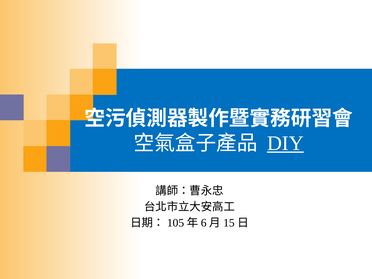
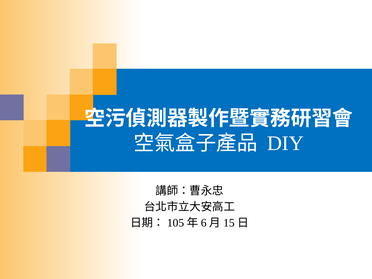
DIY underline: present -> none
